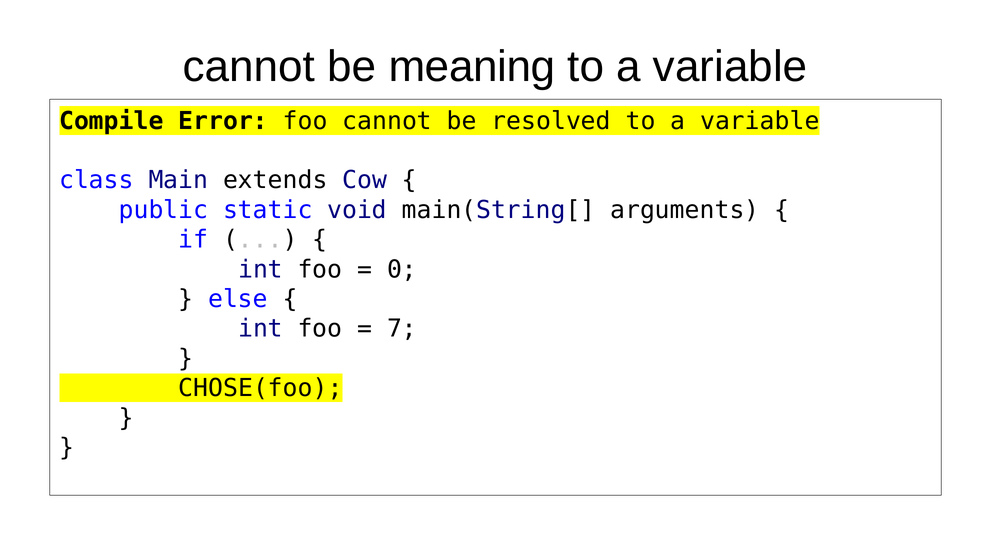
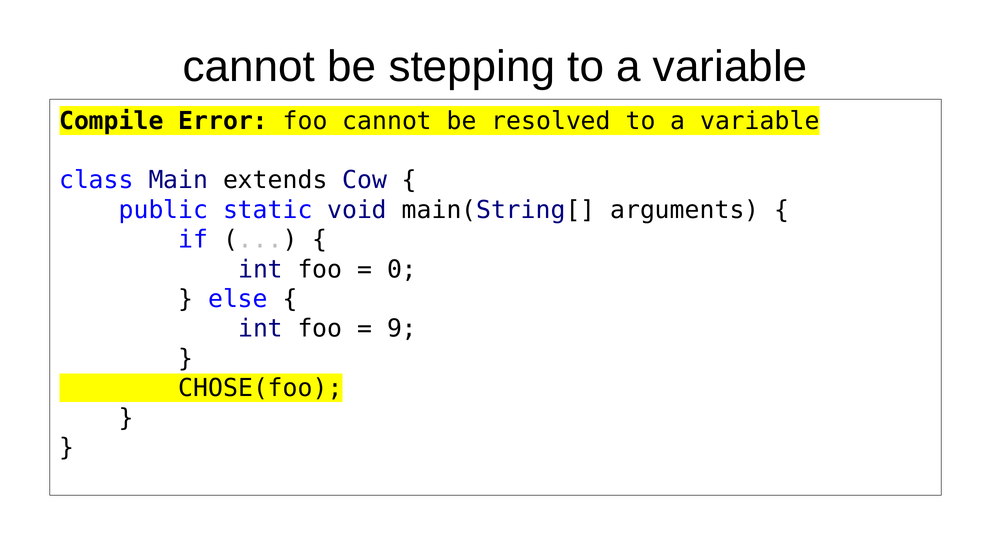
meaning: meaning -> stepping
7: 7 -> 9
